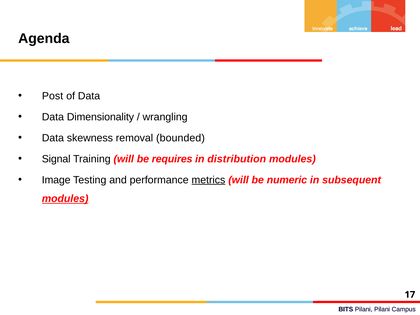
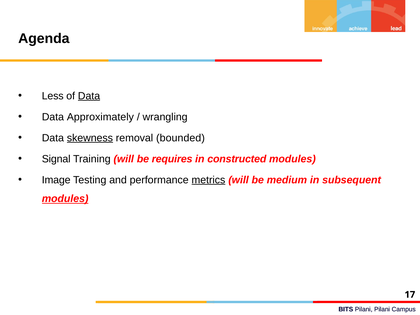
Post: Post -> Less
Data at (89, 96) underline: none -> present
Dimensionality: Dimensionality -> Approximately
skewness underline: none -> present
distribution: distribution -> constructed
numeric: numeric -> medium
